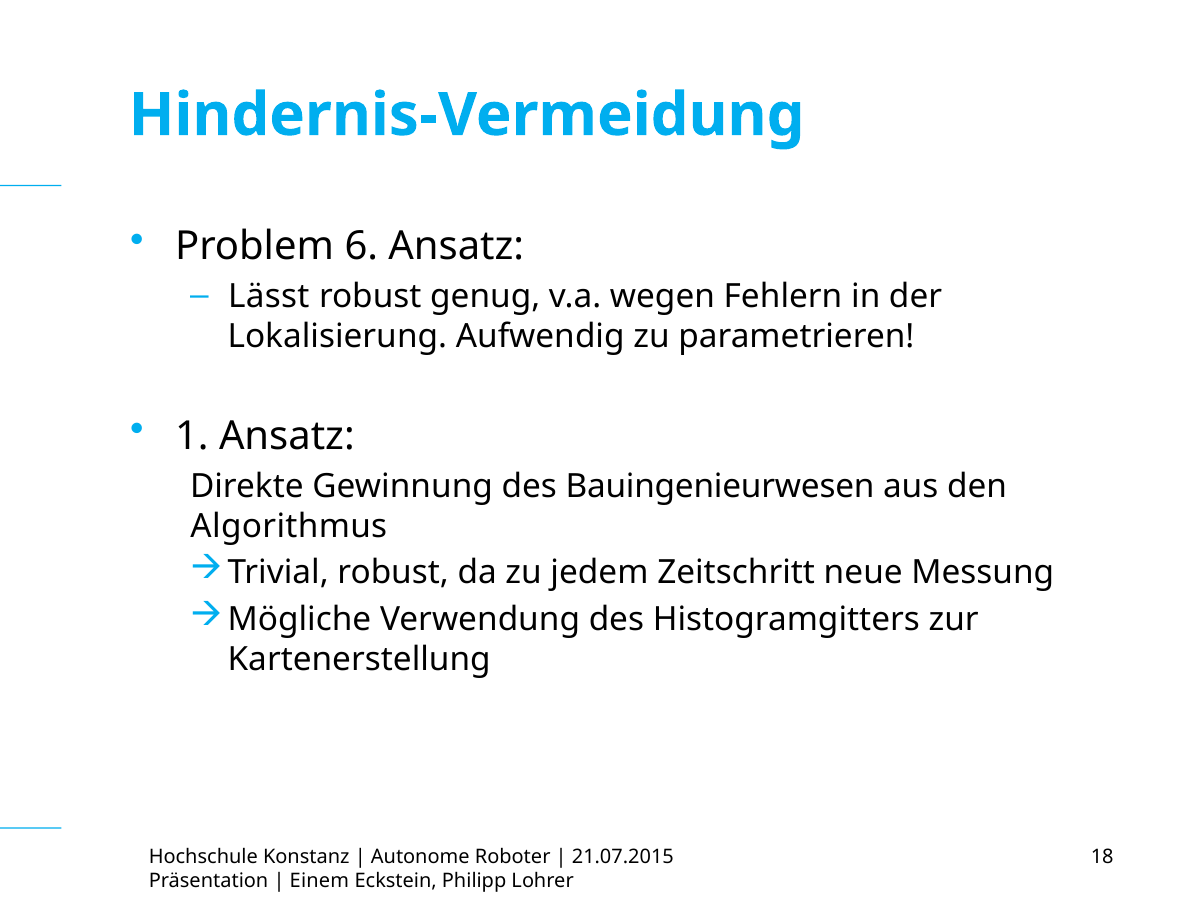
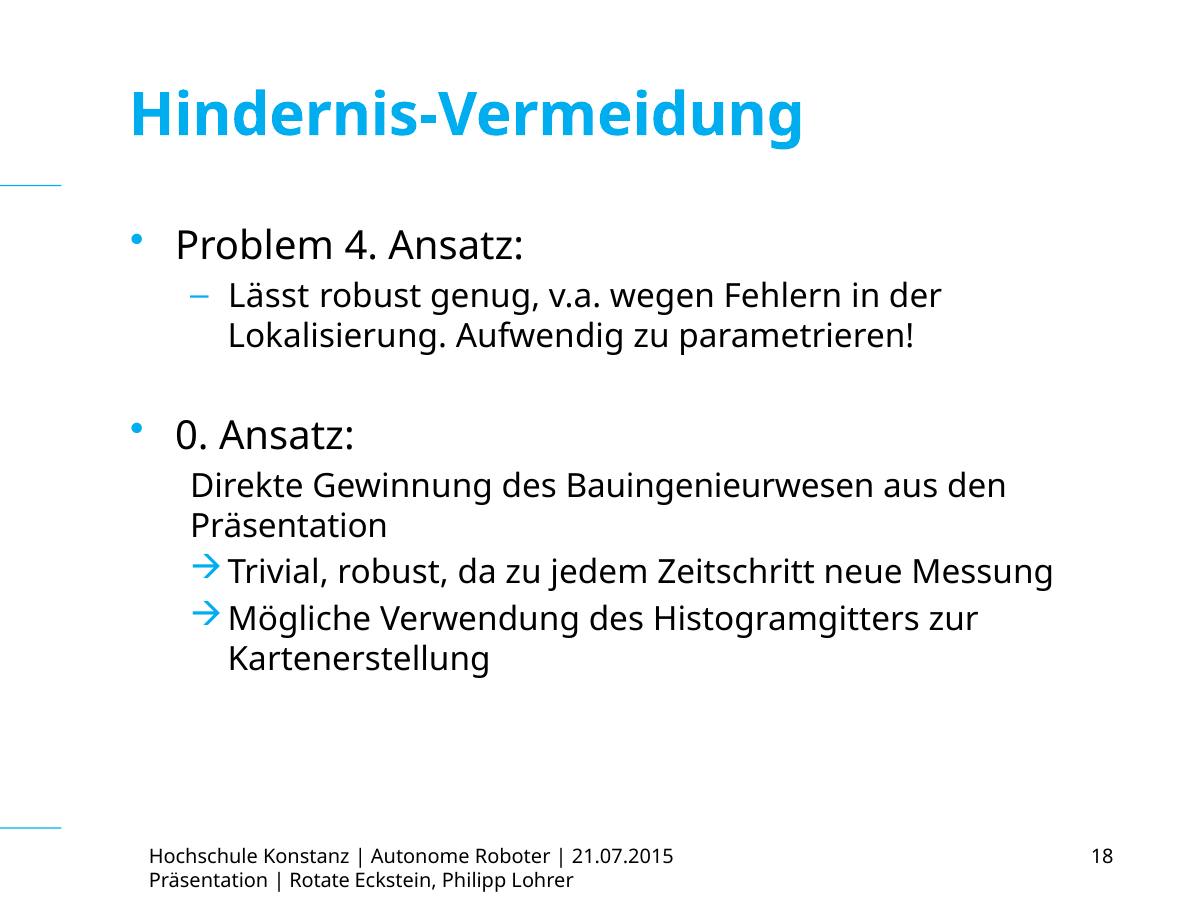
6: 6 -> 4
1: 1 -> 0
Algorithmus at (289, 526): Algorithmus -> Präsentation
Einem: Einem -> Rotate
